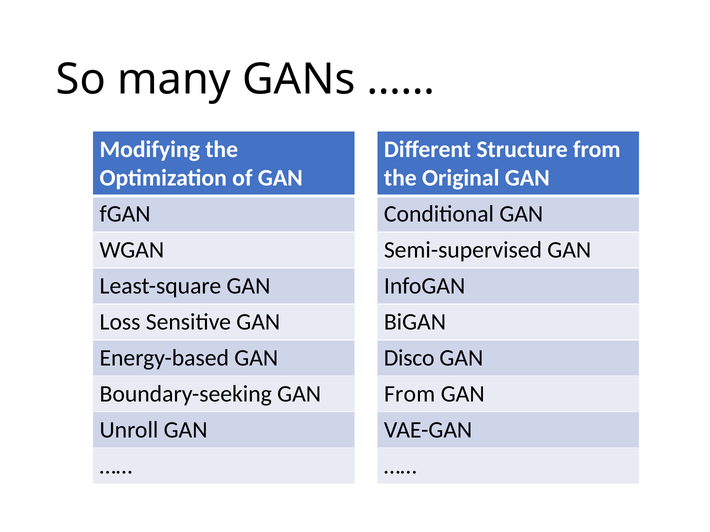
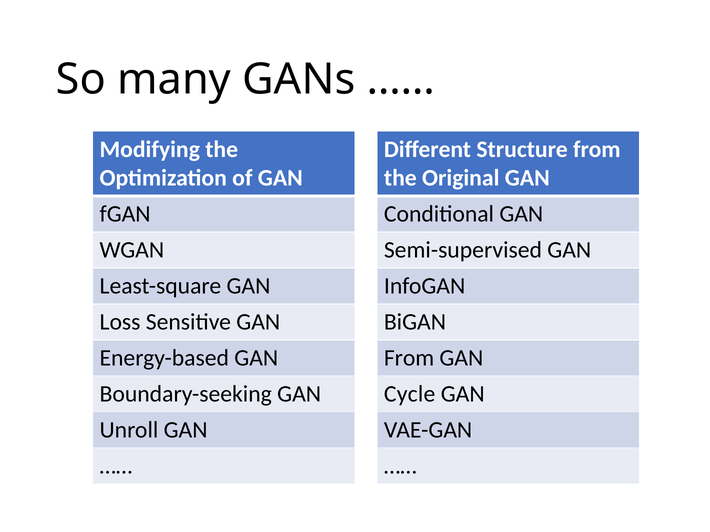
Disco at (409, 358): Disco -> From
From at (410, 394): From -> Cycle
